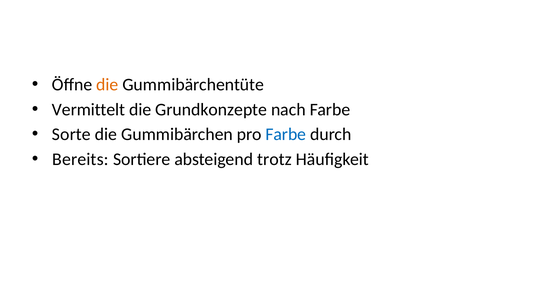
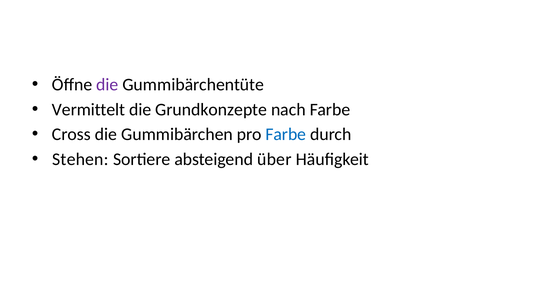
die at (107, 85) colour: orange -> purple
Sorte: Sorte -> Cross
Bereits: Bereits -> Stehen
trotz: trotz -> über
